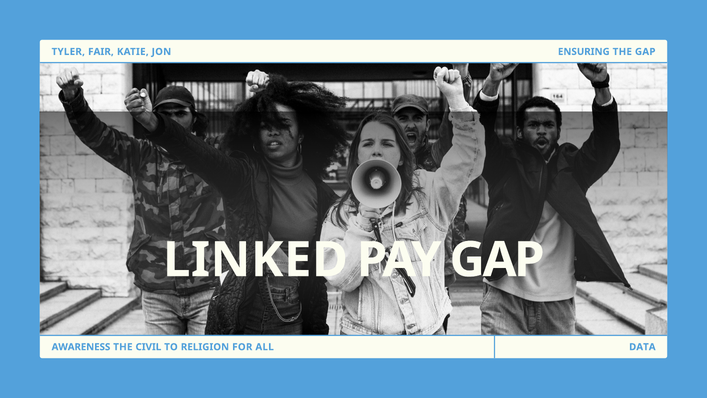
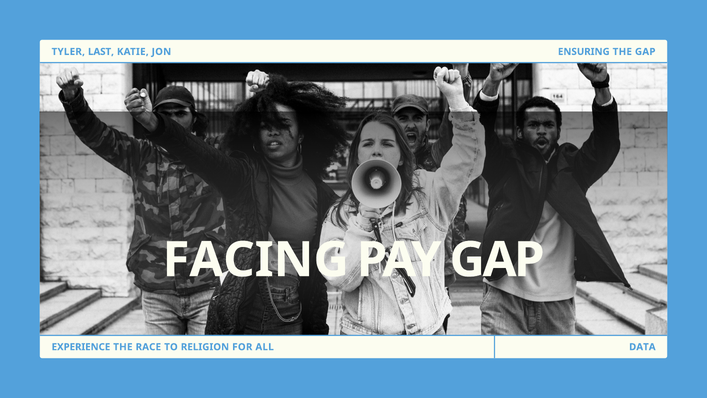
FAIR: FAIR -> LAST
LINKED: LINKED -> FACING
AWARENESS: AWARENESS -> EXPERIENCE
CIVIL: CIVIL -> RACE
